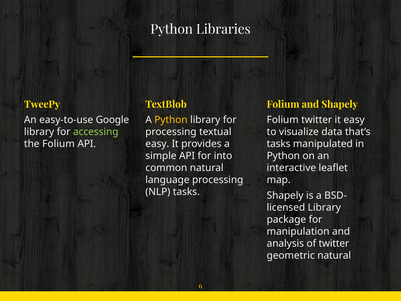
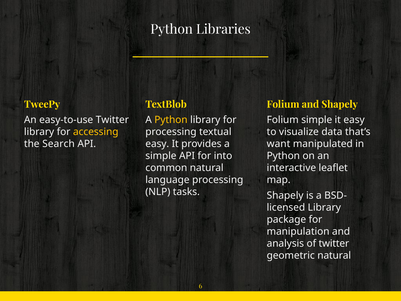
easy-to-use Google: Google -> Twitter
Folium twitter: twitter -> simple
accessing colour: light green -> yellow
the Folium: Folium -> Search
tasks at (279, 144): tasks -> want
